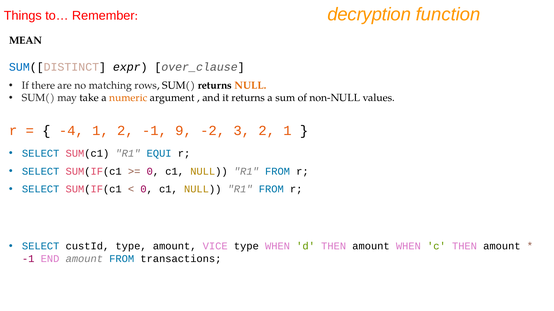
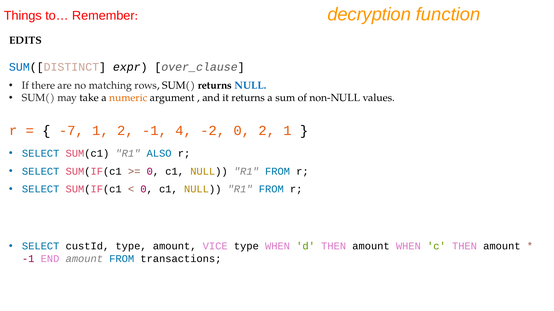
MEAN: MEAN -> EDITS
NULL at (251, 86) colour: orange -> blue
-4: -4 -> -7
9: 9 -> 4
-2 3: 3 -> 0
EQUI: EQUI -> ALSO
